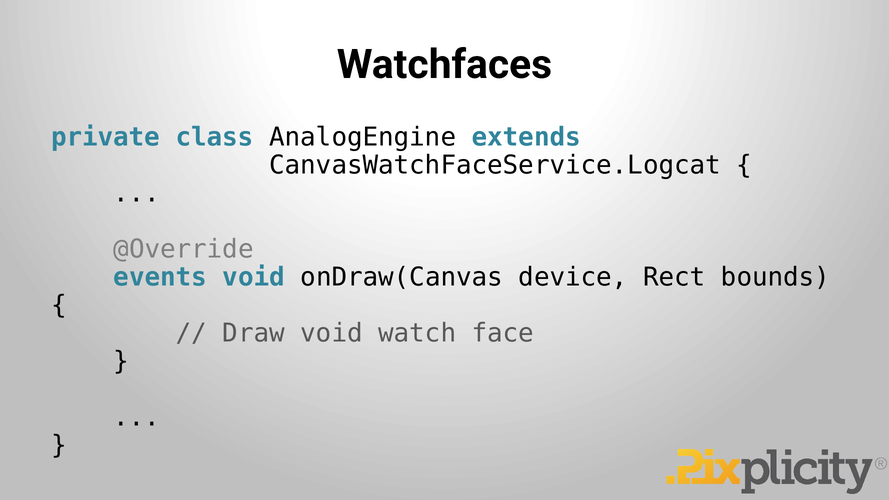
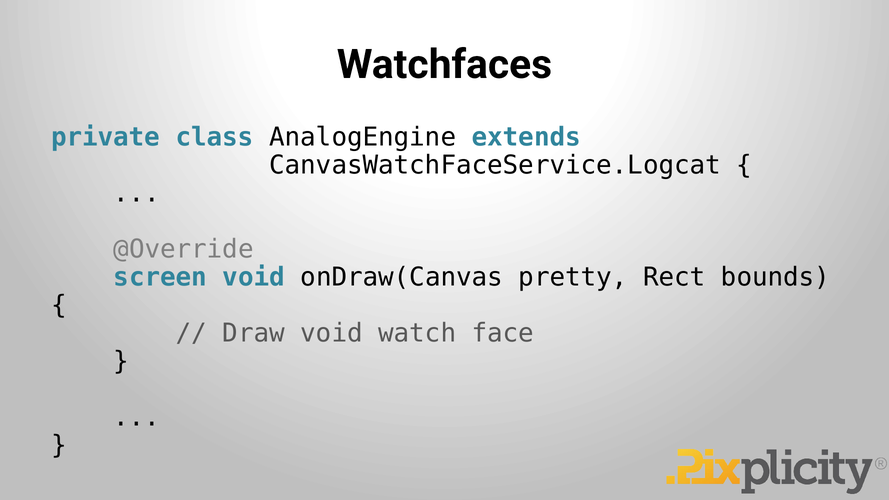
events: events -> screen
device: device -> pretty
